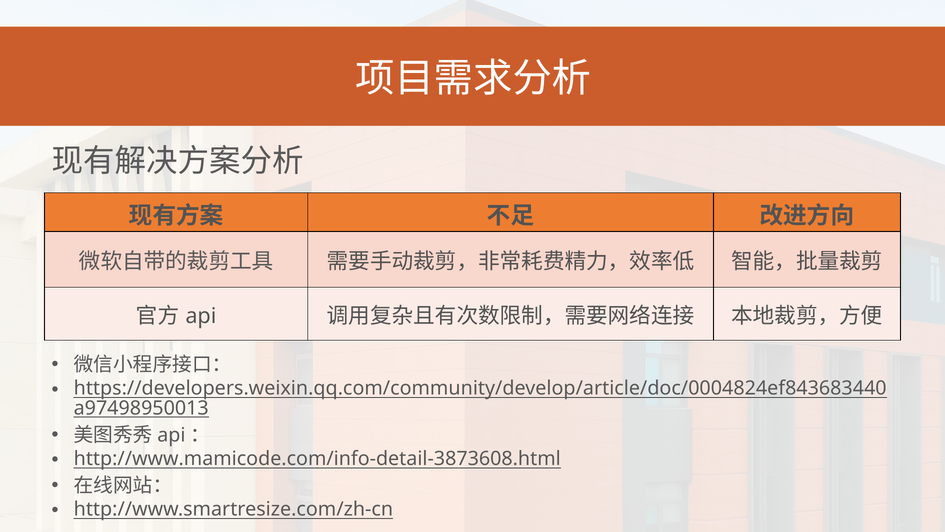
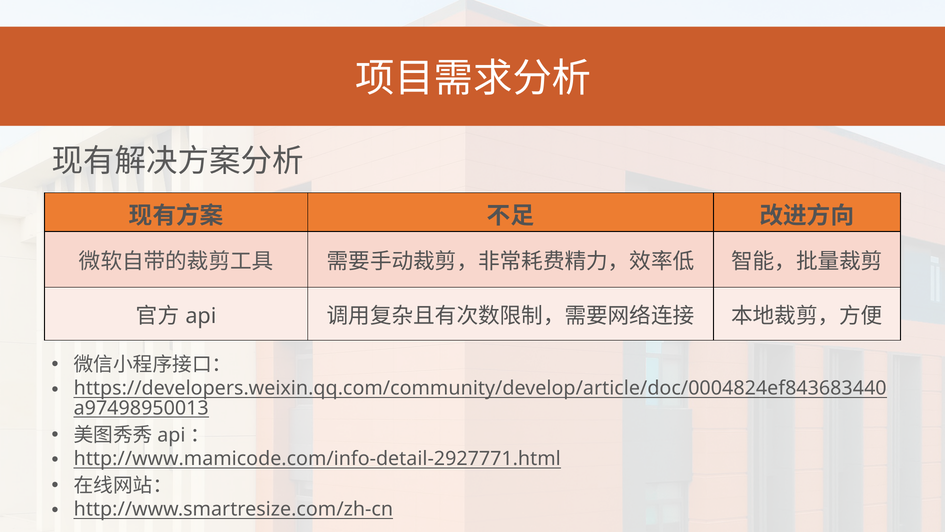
http://www.mamicode.com/info-detail-3873608.html: http://www.mamicode.com/info-detail-3873608.html -> http://www.mamicode.com/info-detail-2927771.html
